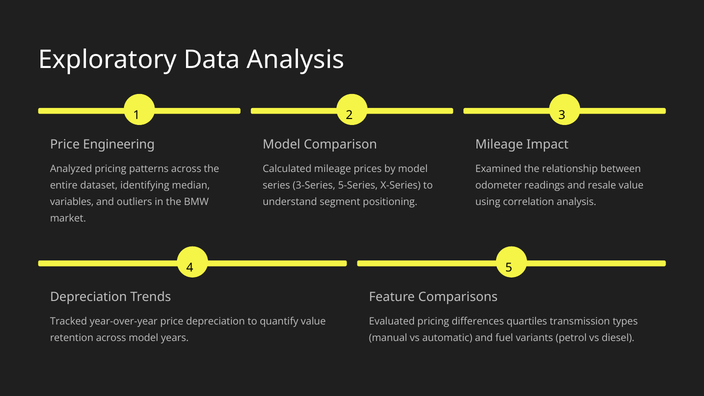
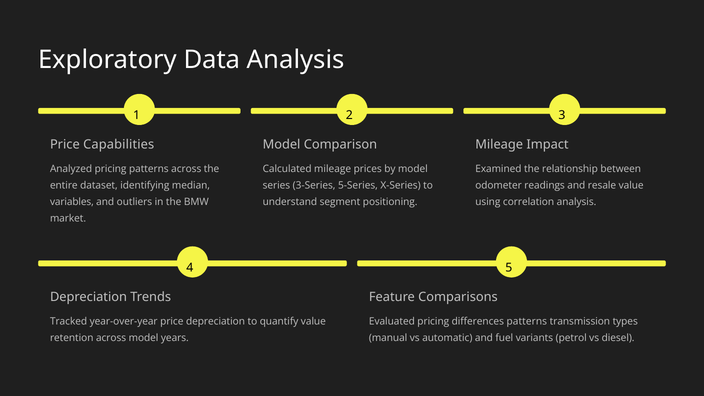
Engineering: Engineering -> Capabilities
differences quartiles: quartiles -> patterns
